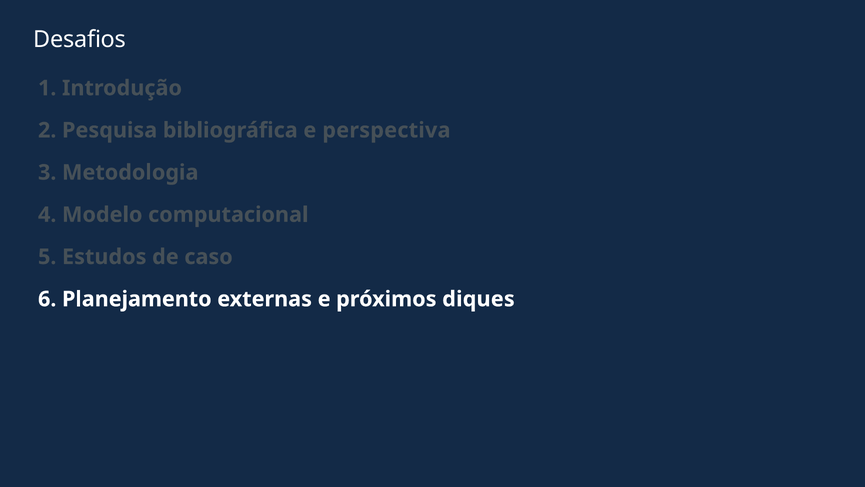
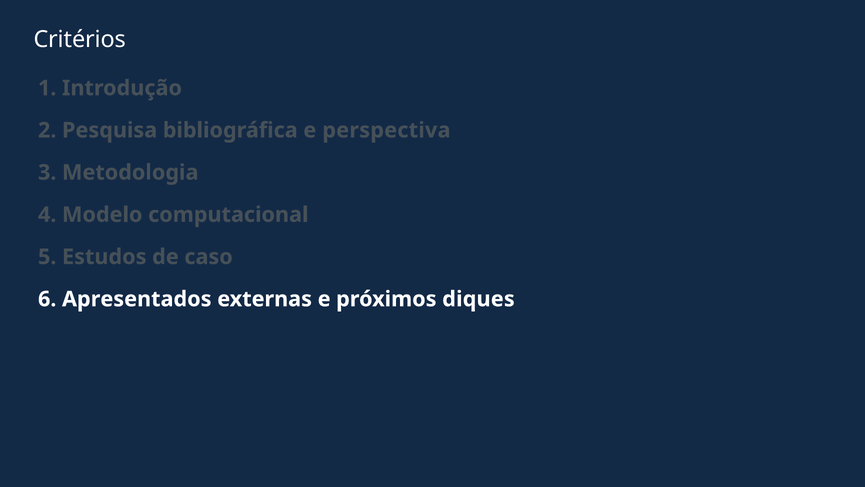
Desafios: Desafios -> Critérios
Planejamento: Planejamento -> Apresentados
